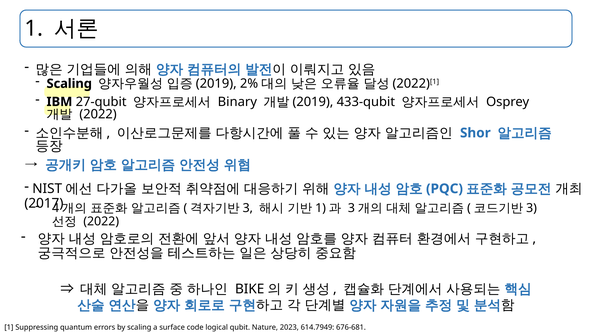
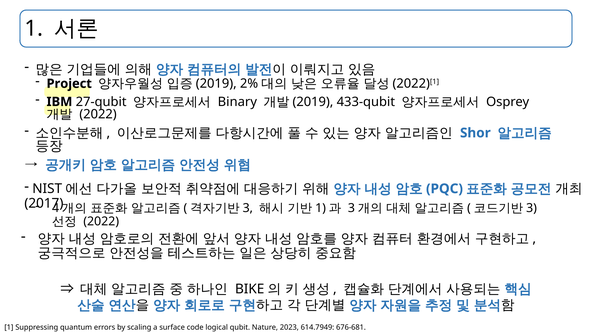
Scaling at (69, 84): Scaling -> Project
